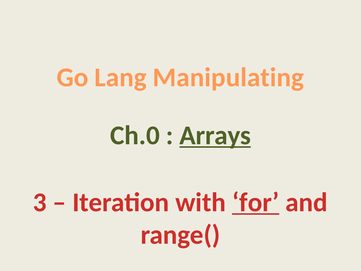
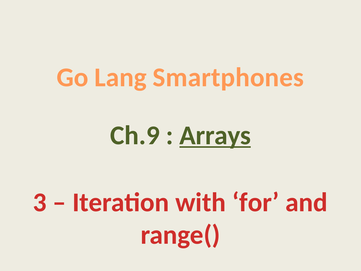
Manipulating: Manipulating -> Smartphones
Ch.0: Ch.0 -> Ch.9
for underline: present -> none
